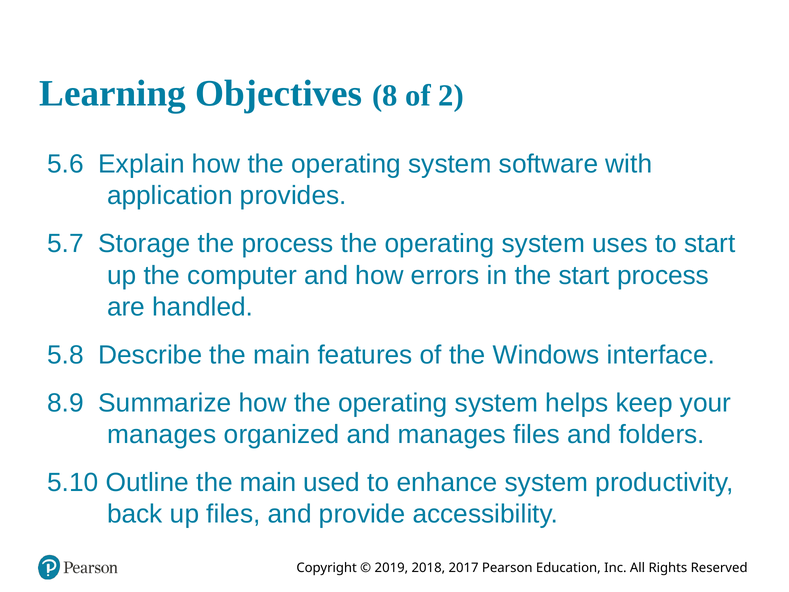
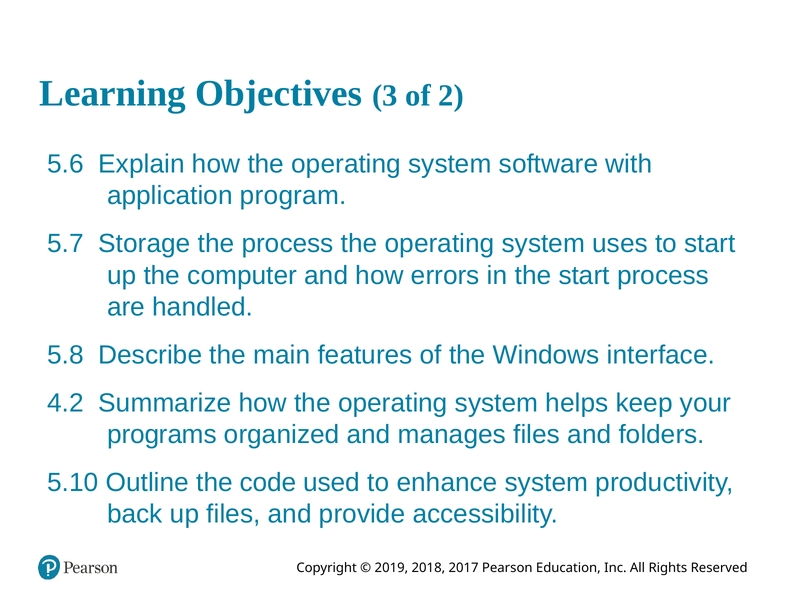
8: 8 -> 3
provides: provides -> program
8.9: 8.9 -> 4.2
manages at (162, 434): manages -> programs
Outline the main: main -> code
